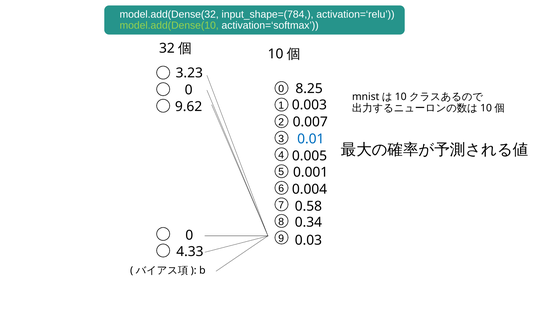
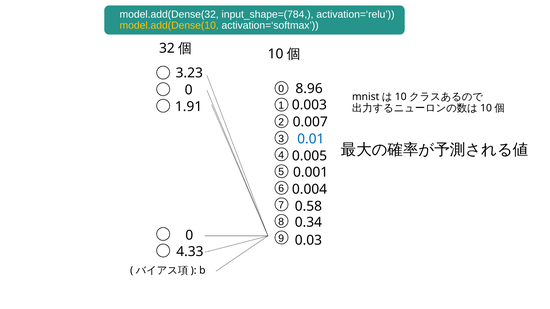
model.add(Dense(10 colour: light green -> yellow
8.25: 8.25 -> 8.96
9.62: 9.62 -> 1.91
